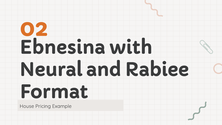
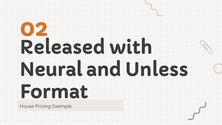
Ebnesina: Ebnesina -> Released
Rabiee: Rabiee -> Unless
